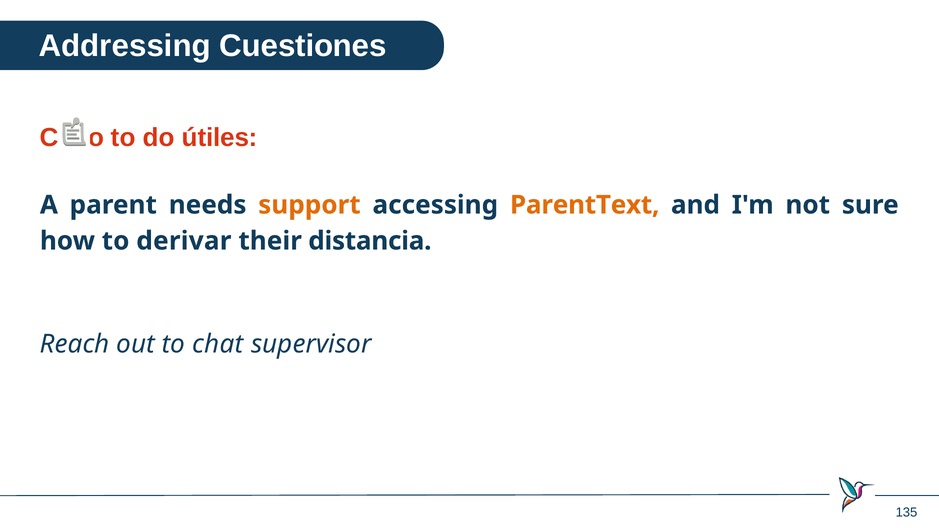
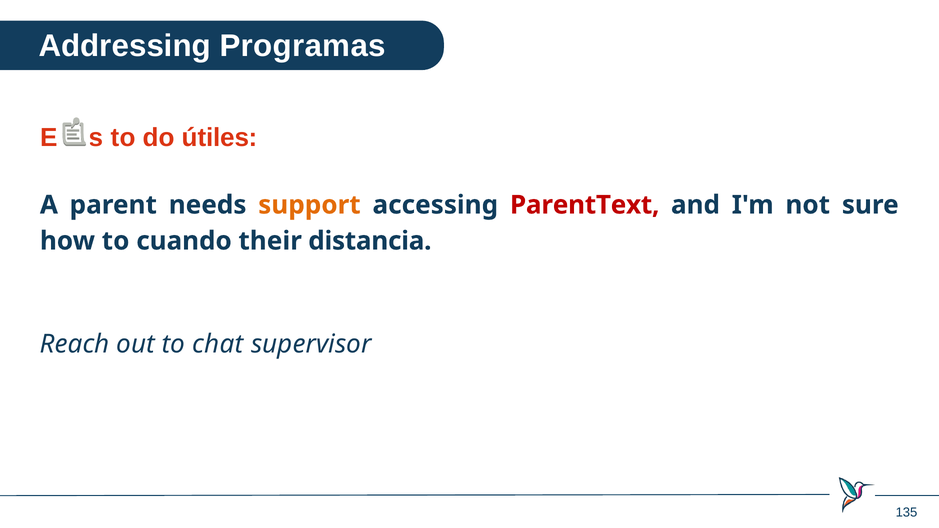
Cuestiones: Cuestiones -> Programas
Cabo: Cabo -> Esos
ParentText colour: orange -> red
derivar: derivar -> cuando
